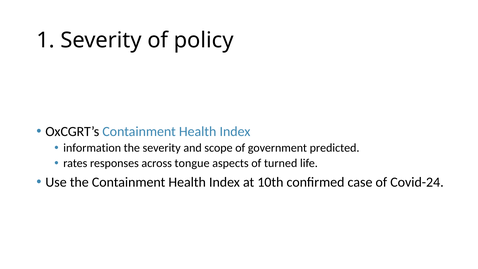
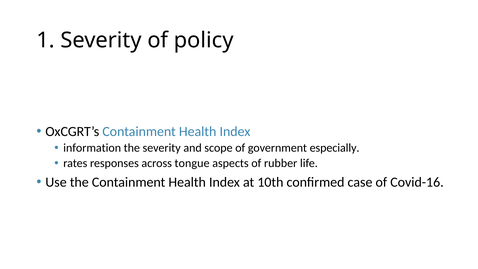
predicted: predicted -> especially
turned: turned -> rubber
Covid-24: Covid-24 -> Covid-16
